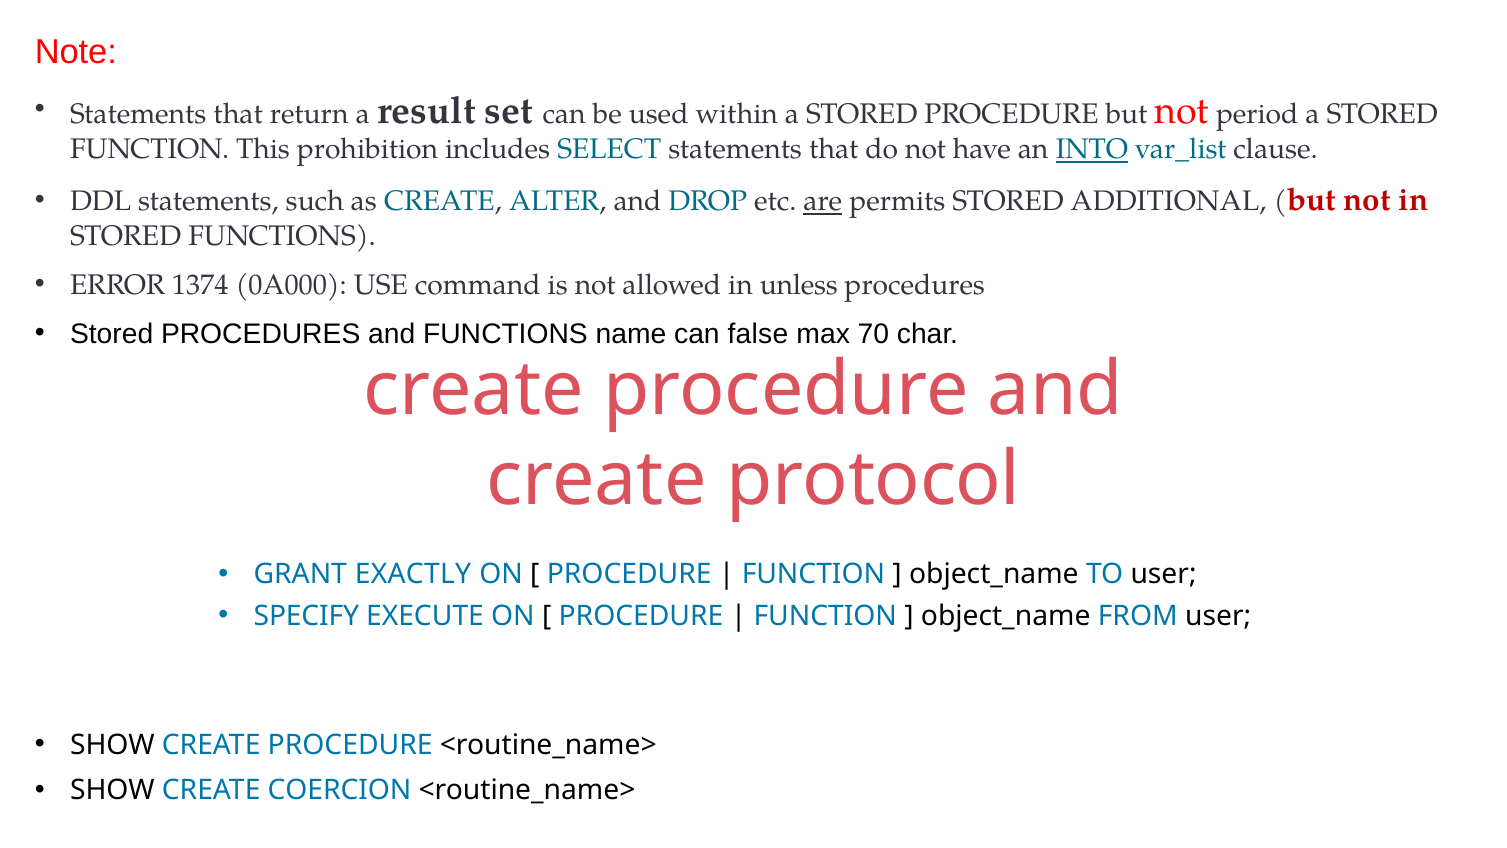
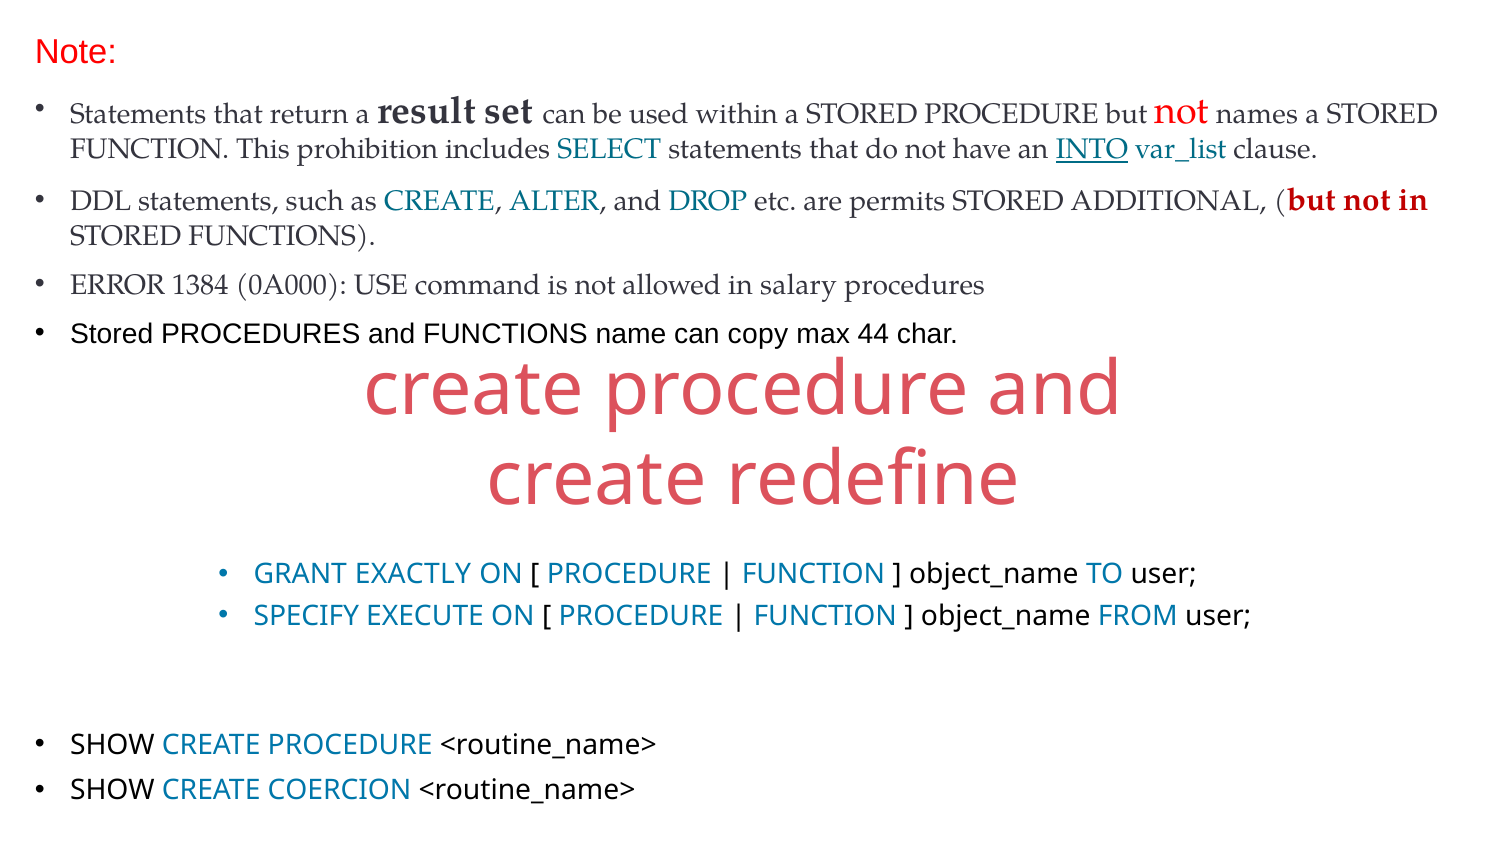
period: period -> names
are underline: present -> none
1374: 1374 -> 1384
unless: unless -> salary
false: false -> copy
70: 70 -> 44
protocol: protocol -> redefine
